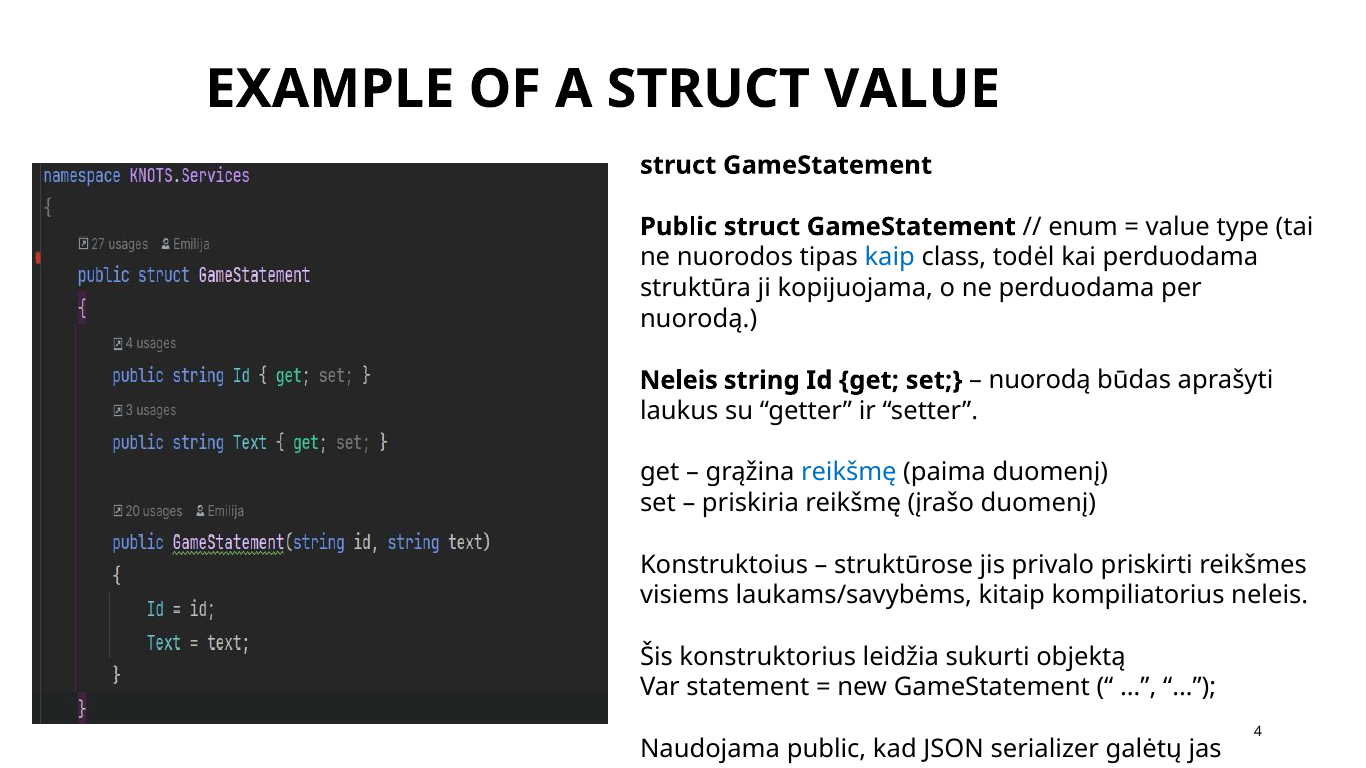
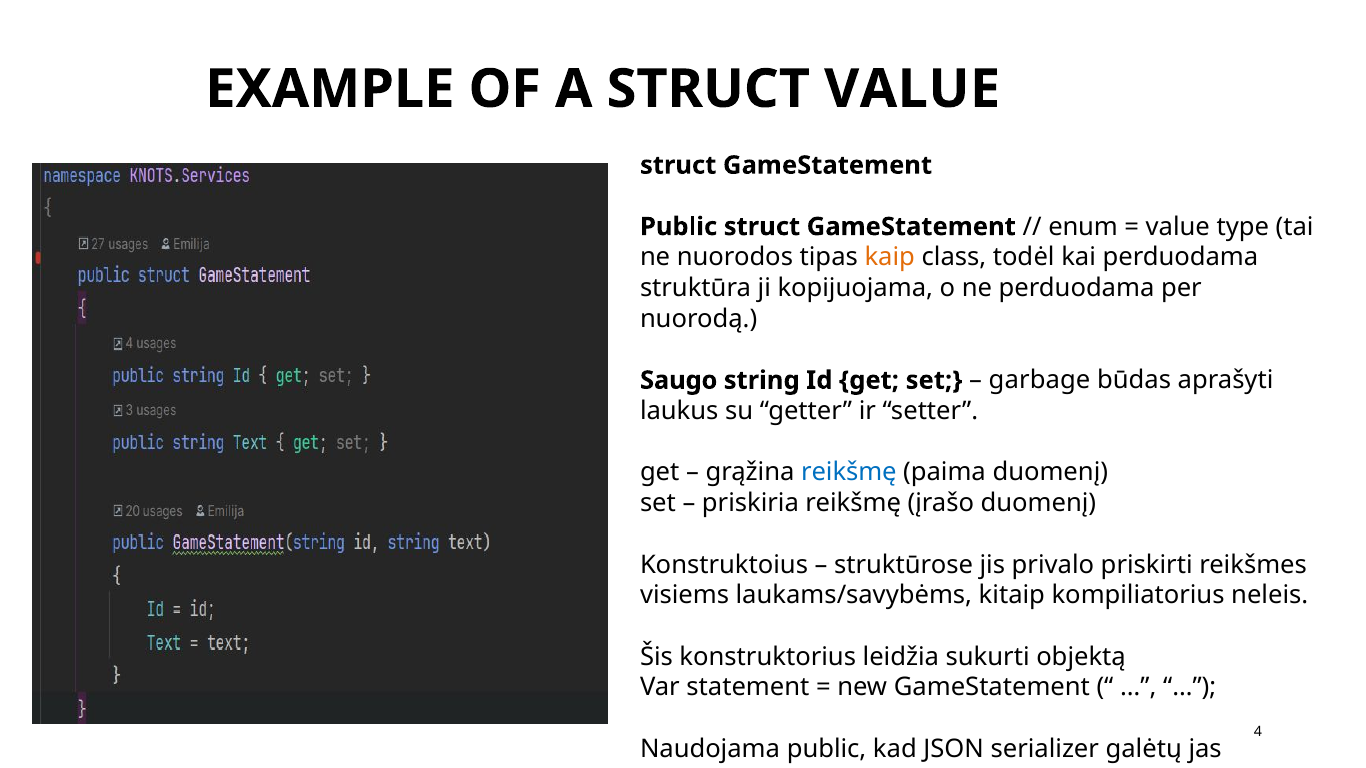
kaip colour: blue -> orange
Neleis at (679, 380): Neleis -> Saugo
nuorodą at (1040, 380): nuorodą -> garbage
